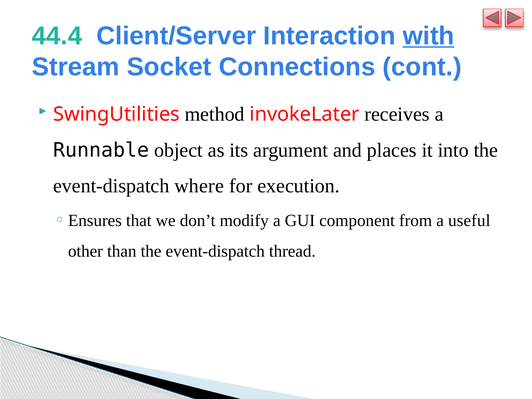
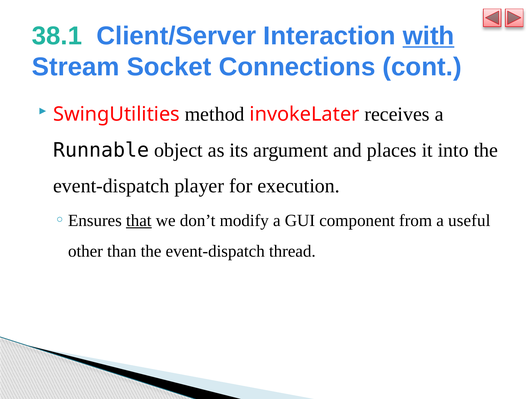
44.4: 44.4 -> 38.1
where: where -> player
that underline: none -> present
